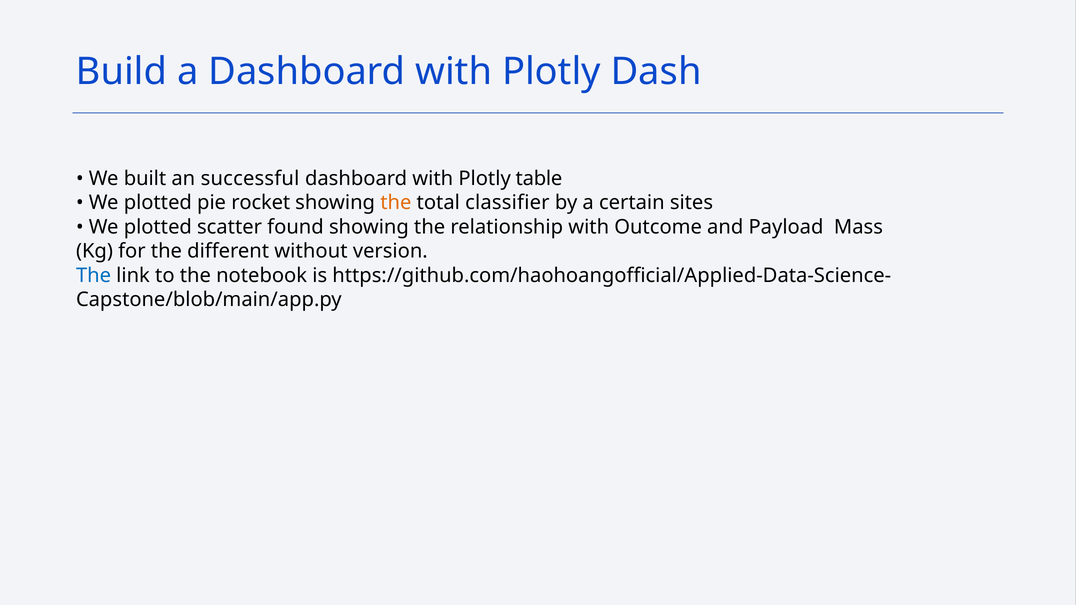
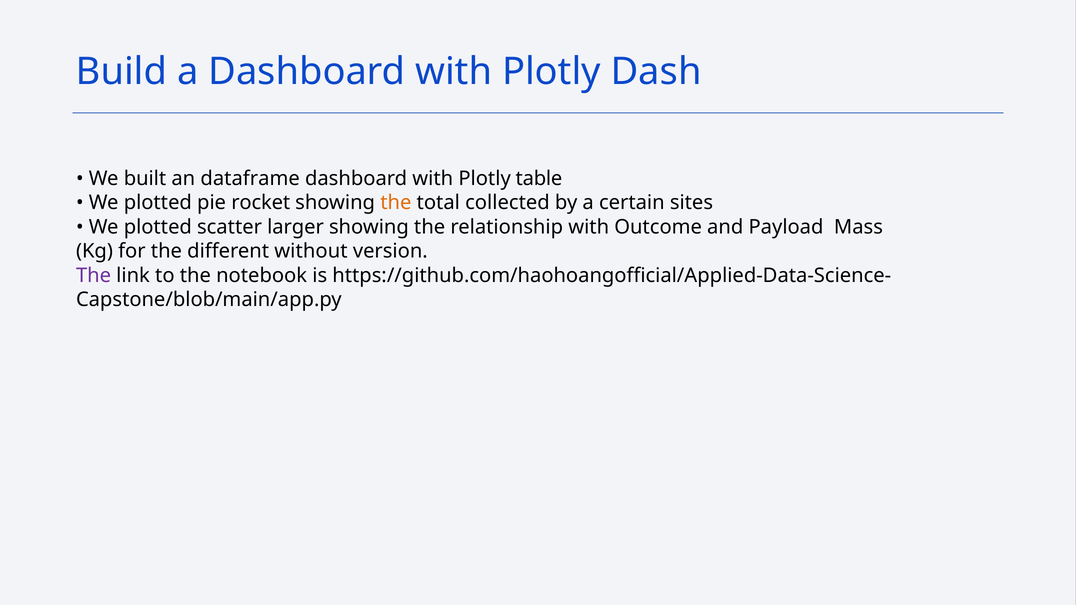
successful: successful -> dataframe
classifier: classifier -> collected
found: found -> larger
The at (94, 276) colour: blue -> purple
